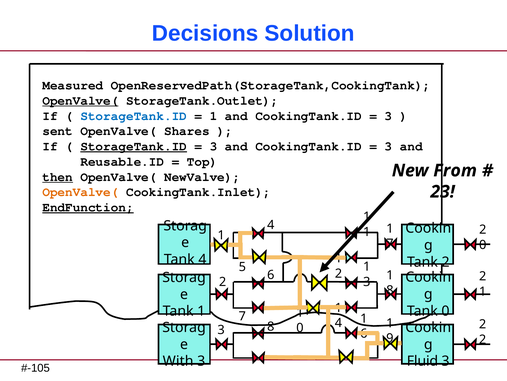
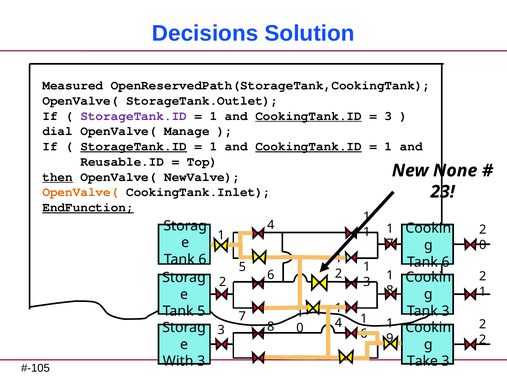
OpenValve( at (80, 100) underline: present -> none
StorageTank.ID at (134, 116) colour: blue -> purple
CookingTank.ID at (309, 116) underline: none -> present
sent: sent -> dial
Shares: Shares -> Manage
3 at (214, 146): 3 -> 1
CookingTank.ID at (309, 146) underline: none -> present
3 at (388, 146): 3 -> 1
From: From -> None
4 at (202, 259): 4 -> 6
2 at (446, 262): 2 -> 6
Tank 0: 0 -> 3
Tank 1: 1 -> 5
Fluid: Fluid -> Take
